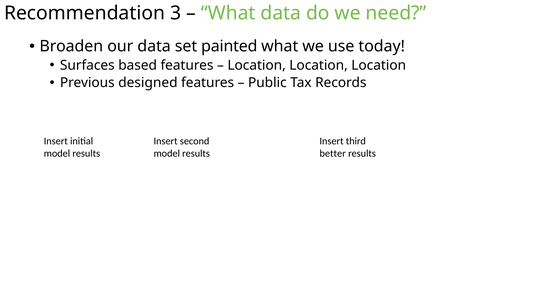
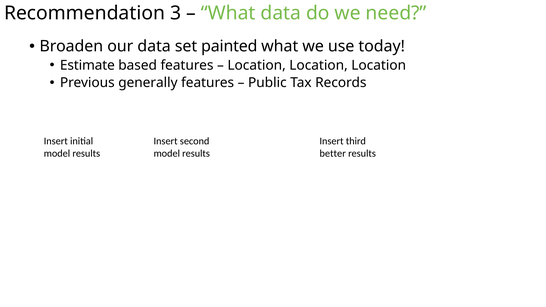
Surfaces: Surfaces -> Estimate
designed: designed -> generally
